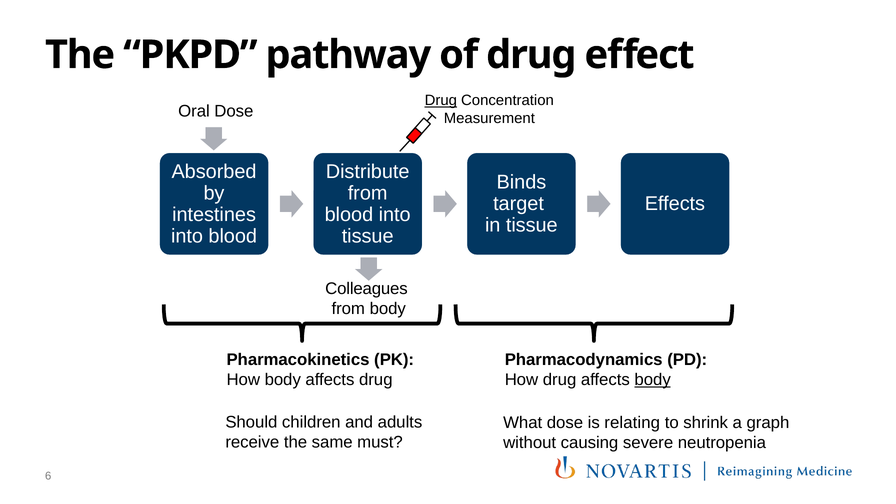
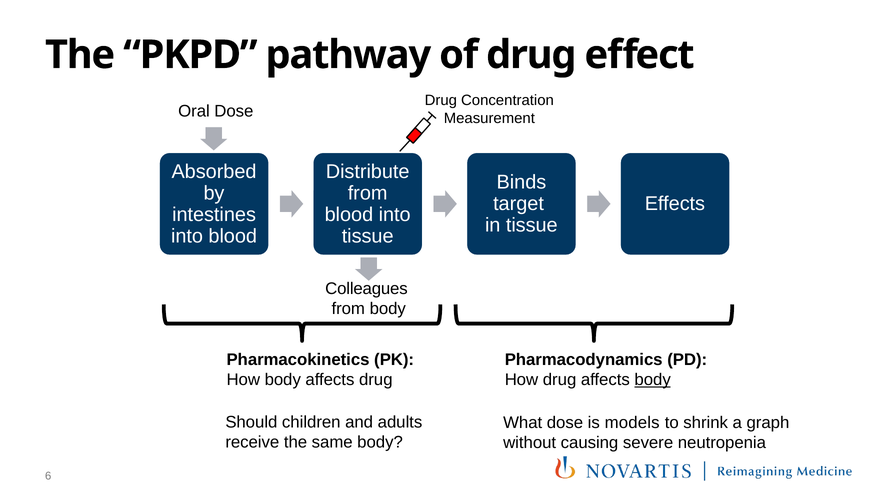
Drug at (441, 101) underline: present -> none
relating: relating -> models
same must: must -> body
